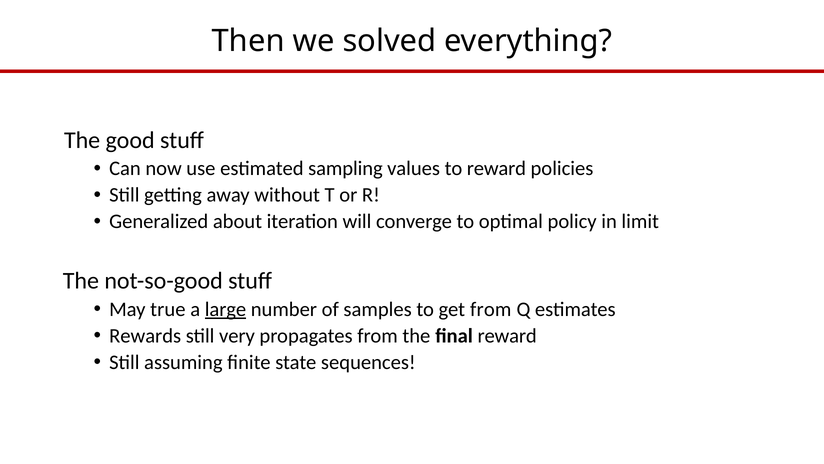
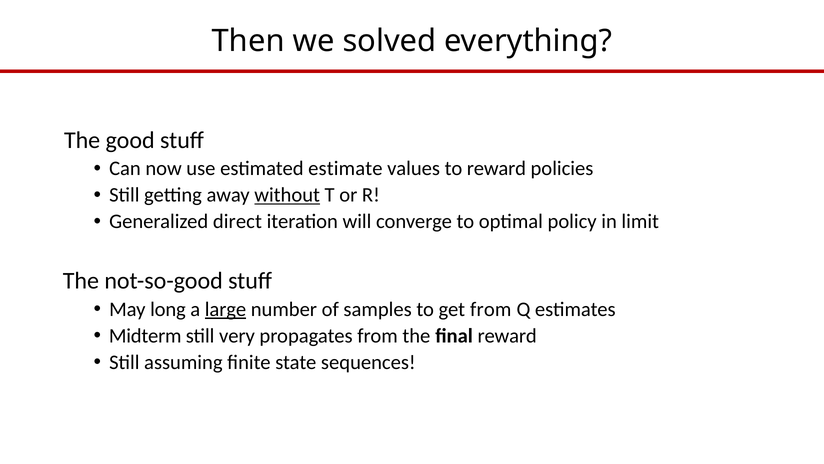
sampling: sampling -> estimate
without underline: none -> present
about: about -> direct
true: true -> long
Rewards: Rewards -> Midterm
